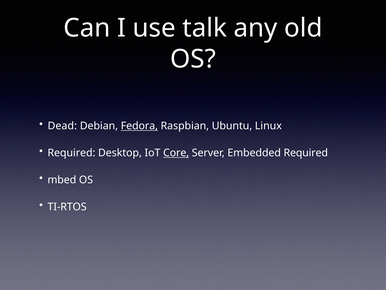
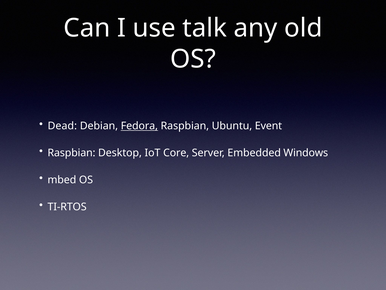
Linux: Linux -> Event
Required at (71, 153): Required -> Raspbian
Core underline: present -> none
Embedded Required: Required -> Windows
